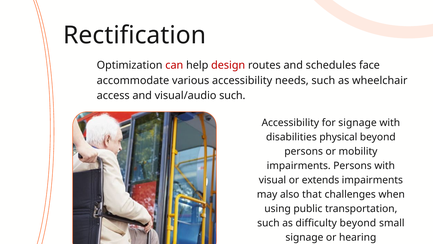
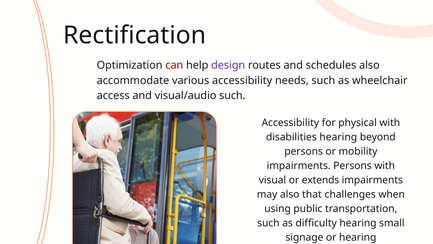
design colour: red -> purple
schedules face: face -> also
for signage: signage -> physical
disabilities physical: physical -> hearing
difficulty beyond: beyond -> hearing
